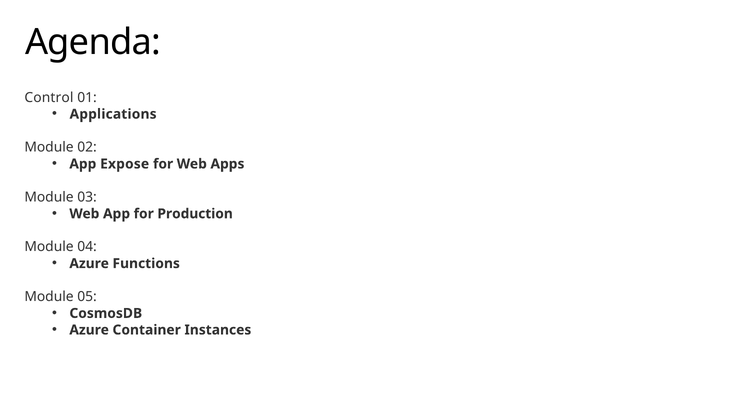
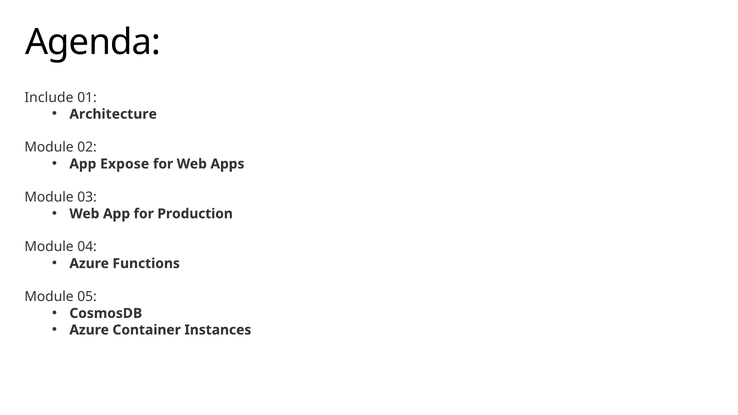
Control: Control -> Include
Applications: Applications -> Architecture
